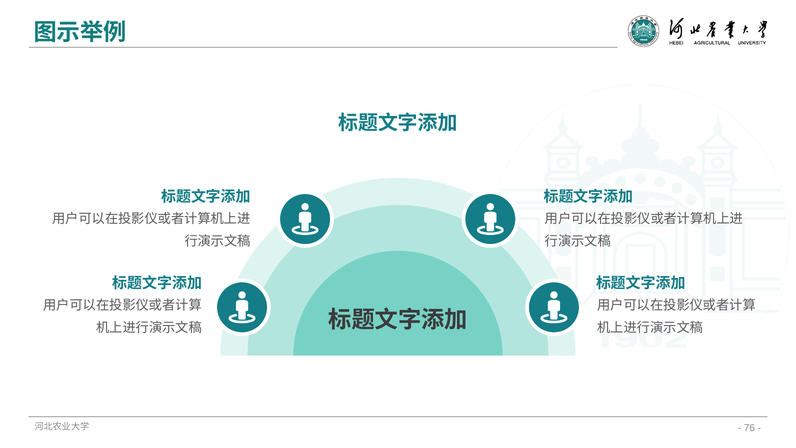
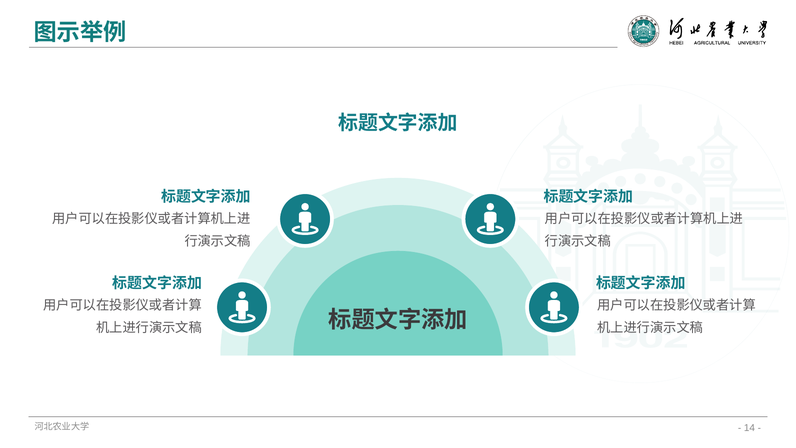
76: 76 -> 14
